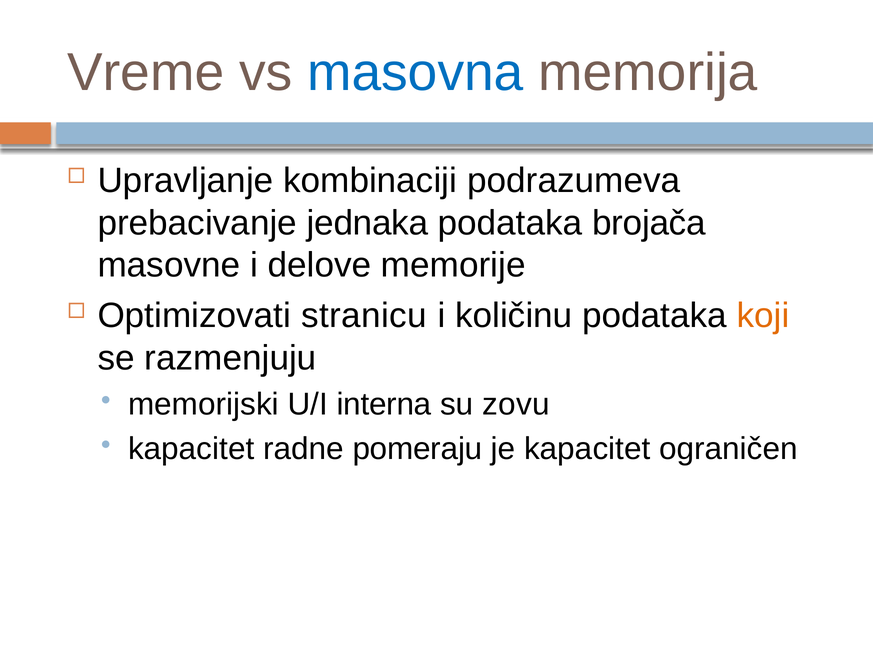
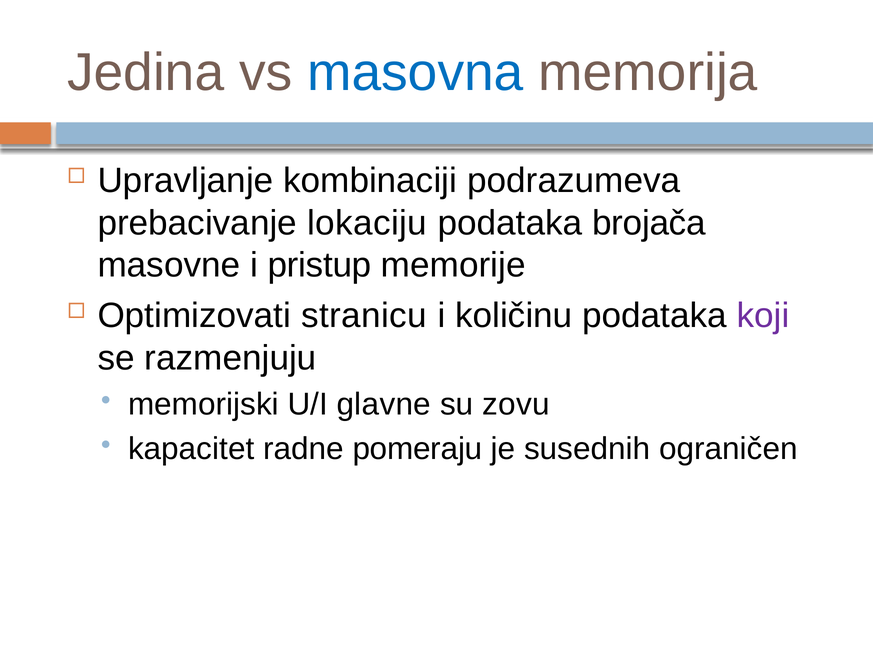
Vreme: Vreme -> Jedina
jednaka: jednaka -> lokaciju
delove: delove -> pristup
koji colour: orange -> purple
interna: interna -> glavne
je kapacitet: kapacitet -> susednih
